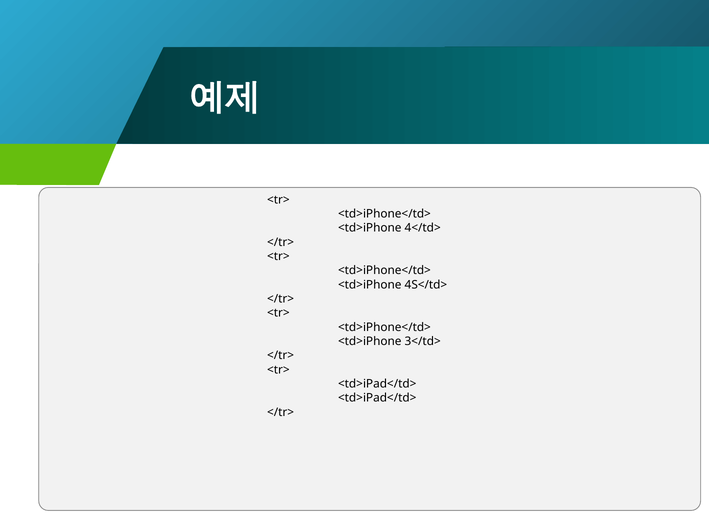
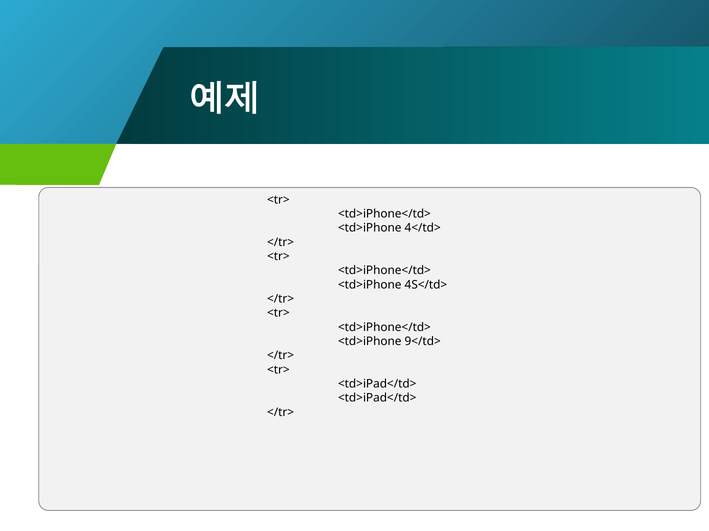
3</td>: 3</td> -> 9</td>
